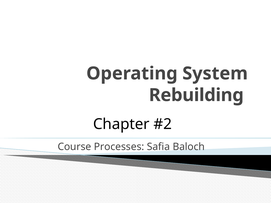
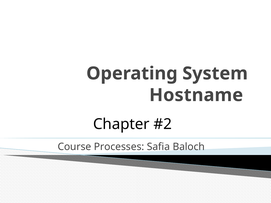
Rebuilding: Rebuilding -> Hostname
